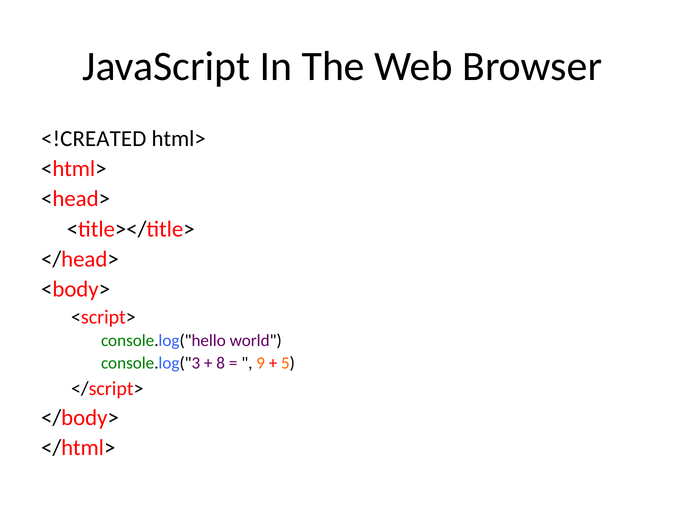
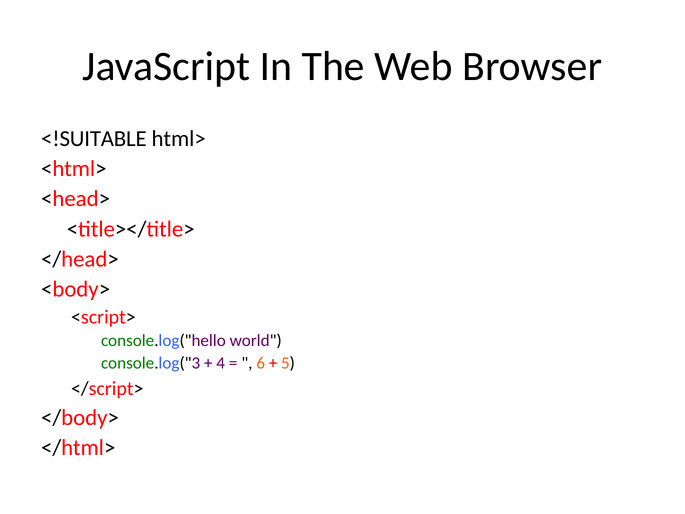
<!CREATED: <!CREATED -> <!SUITABLE
8: 8 -> 4
9: 9 -> 6
